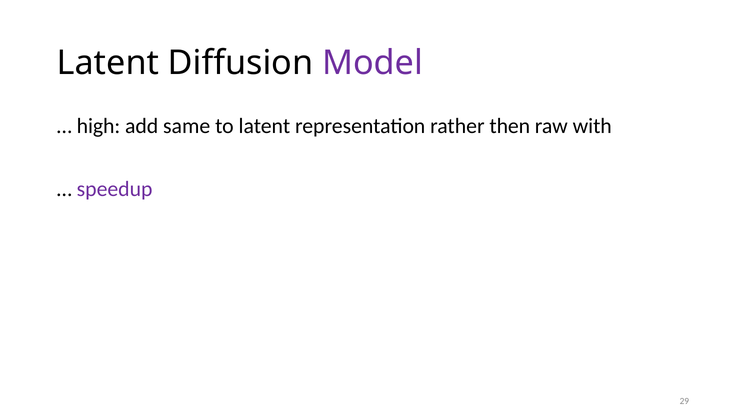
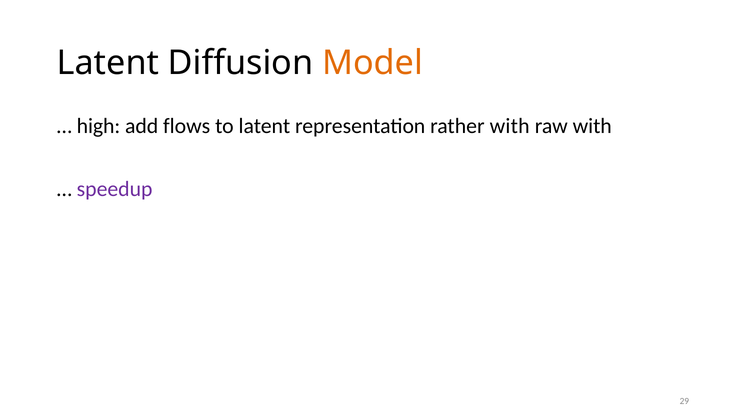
Model colour: purple -> orange
same: same -> flows
rather then: then -> with
